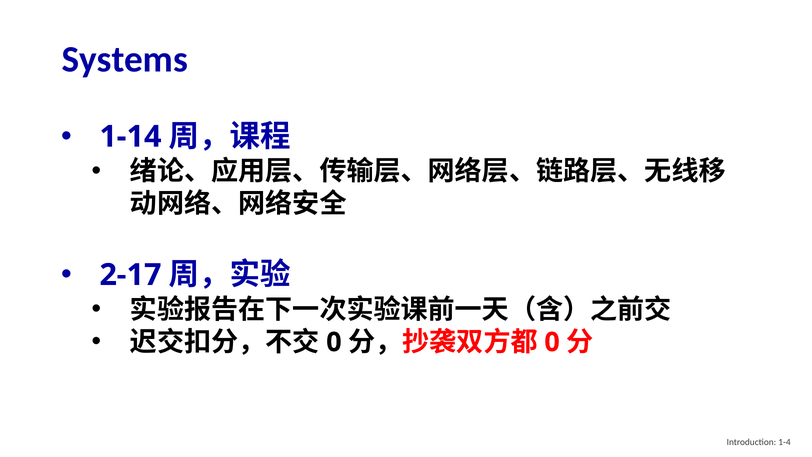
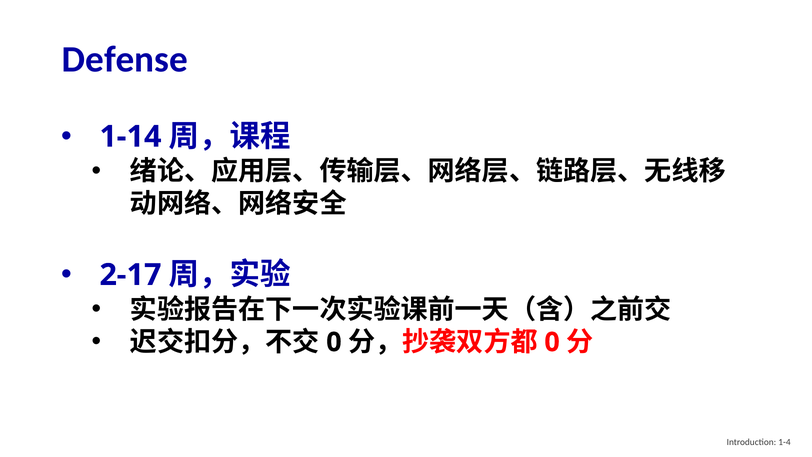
Systems: Systems -> Defense
